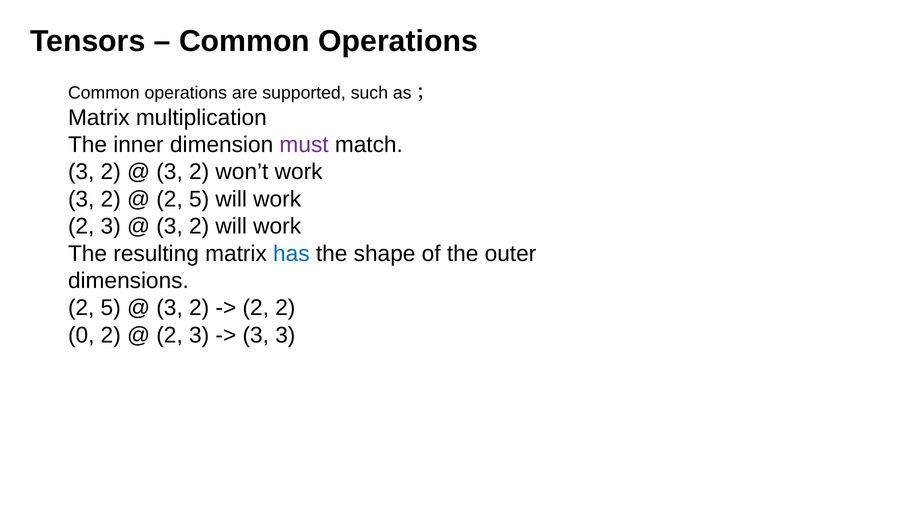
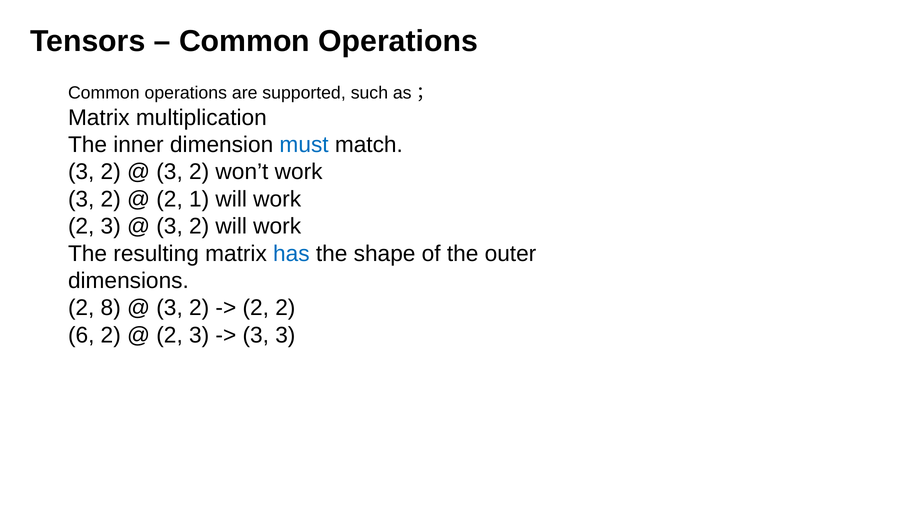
must colour: purple -> blue
5 at (199, 199): 5 -> 1
5 at (111, 308): 5 -> 8
0: 0 -> 6
